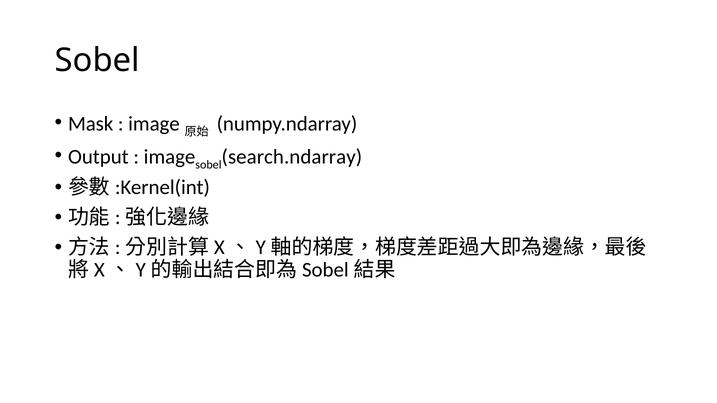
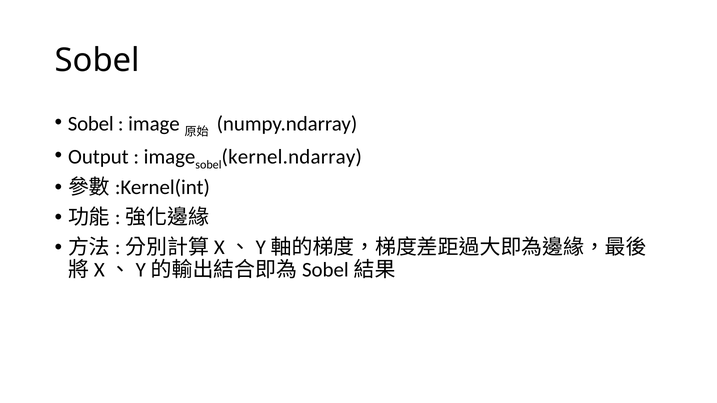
Mask at (91, 124): Mask -> Sobel
search.ndarray: search.ndarray -> kernel.ndarray
